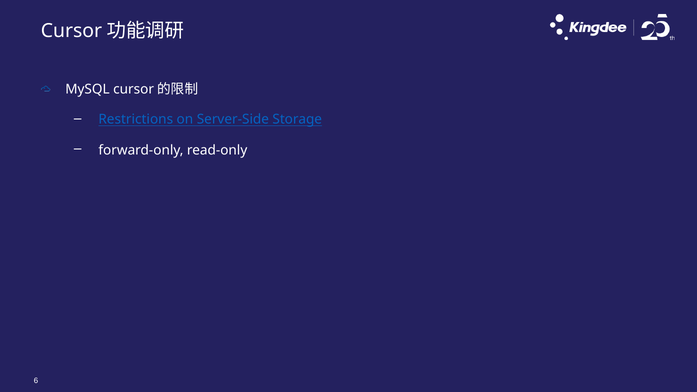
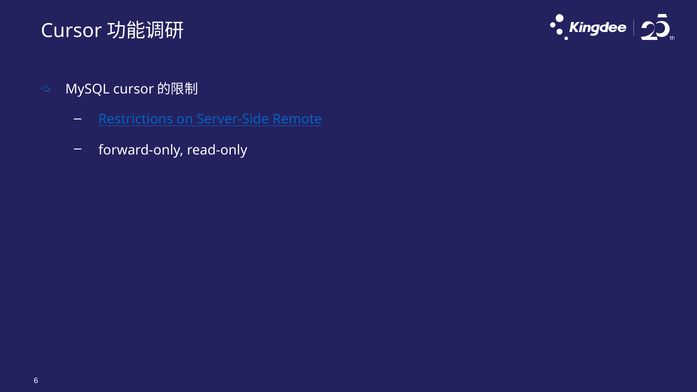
Storage: Storage -> Remote
